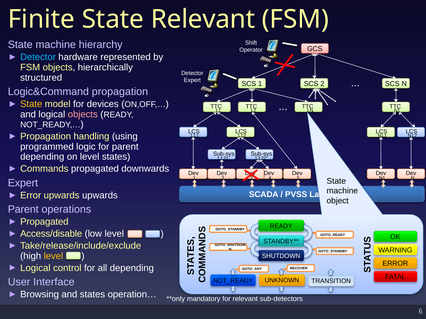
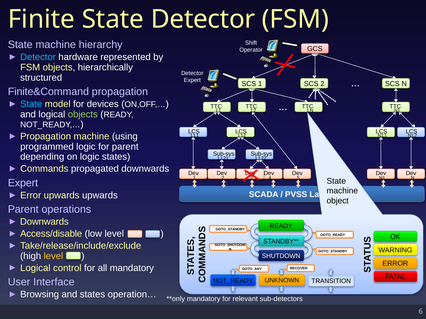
State Relevant: Relevant -> Detector
Logic&Command: Logic&Command -> Finite&Command
State at (31, 104) colour: yellow -> light blue
objects at (83, 114) colour: pink -> light green
Propagation handling: handling -> machine
on level: level -> logic
Propagated at (44, 222): Propagated -> Downwards
all depending: depending -> mandatory
